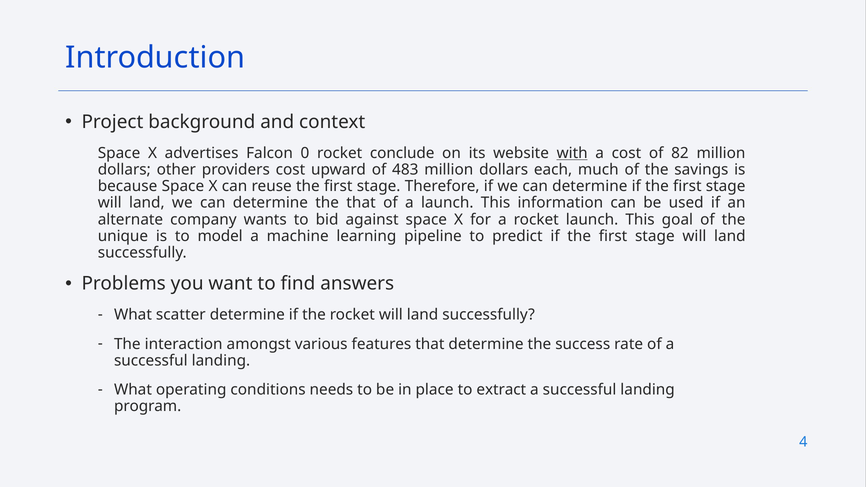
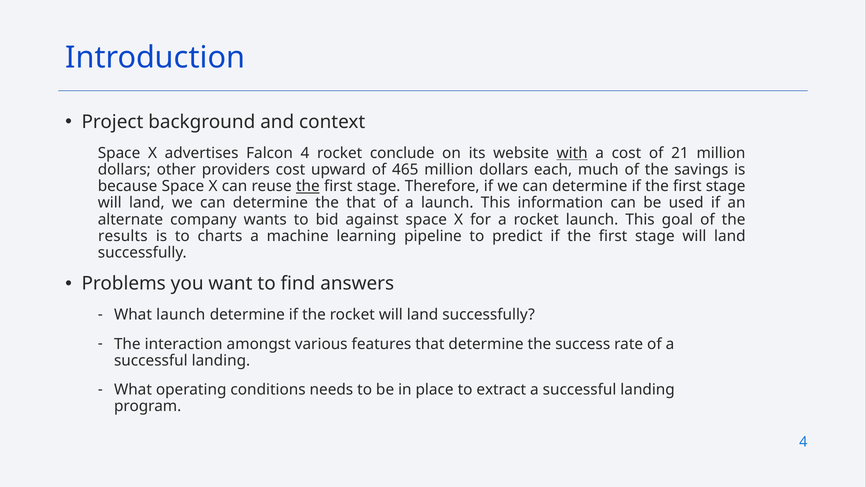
Falcon 0: 0 -> 4
82: 82 -> 21
483: 483 -> 465
the at (308, 186) underline: none -> present
unique: unique -> results
model: model -> charts
What scatter: scatter -> launch
